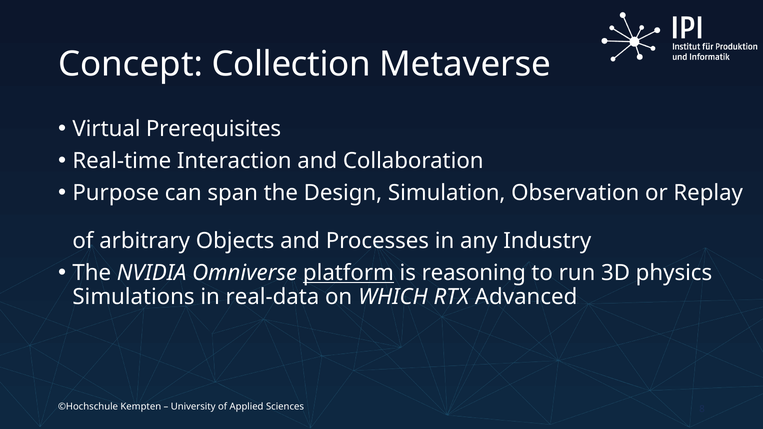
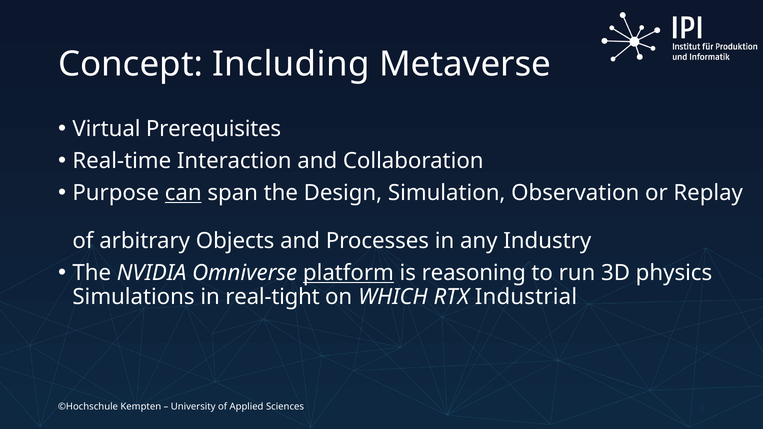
Collection: Collection -> Including
can underline: none -> present
real-data: real-data -> real-tight
Advanced: Advanced -> Industrial
